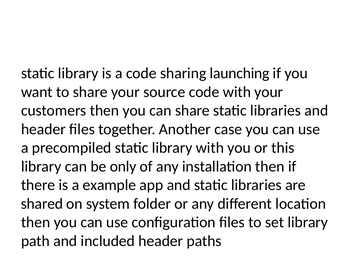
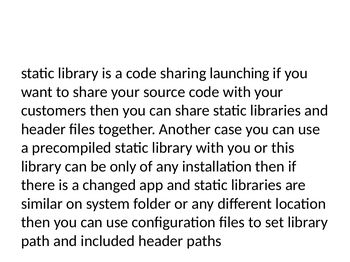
example: example -> changed
shared: shared -> similar
